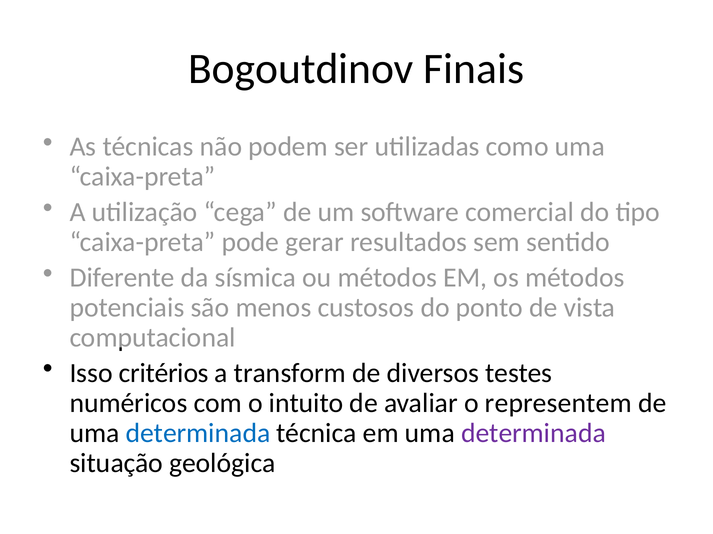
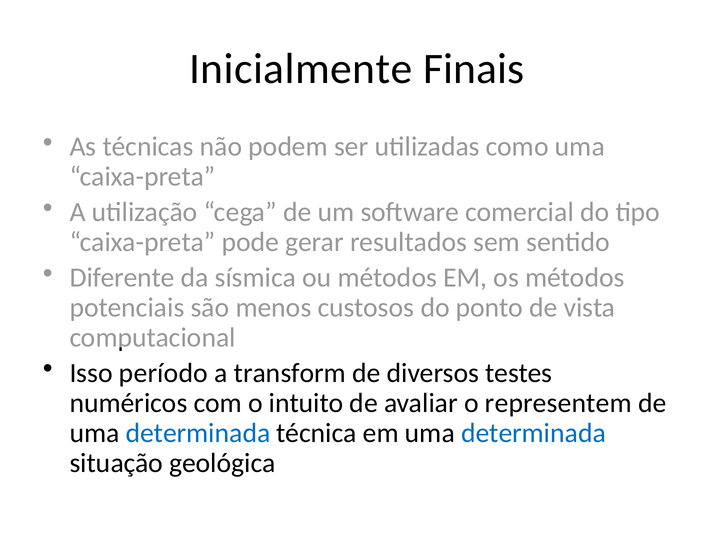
Bogoutdinov: Bogoutdinov -> Inicialmente
critérios: critérios -> período
determinada at (533, 434) colour: purple -> blue
